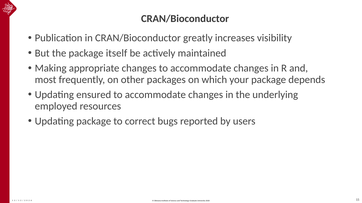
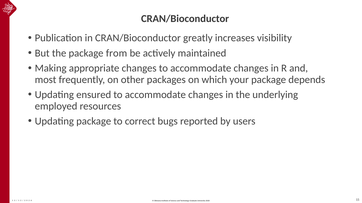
itself: itself -> from
